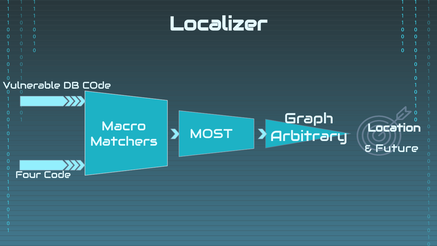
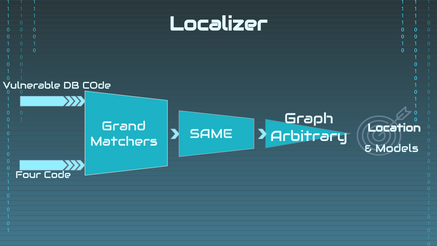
Macro: Macro -> Grand
MOST: MOST -> SAME
Future: Future -> Models
